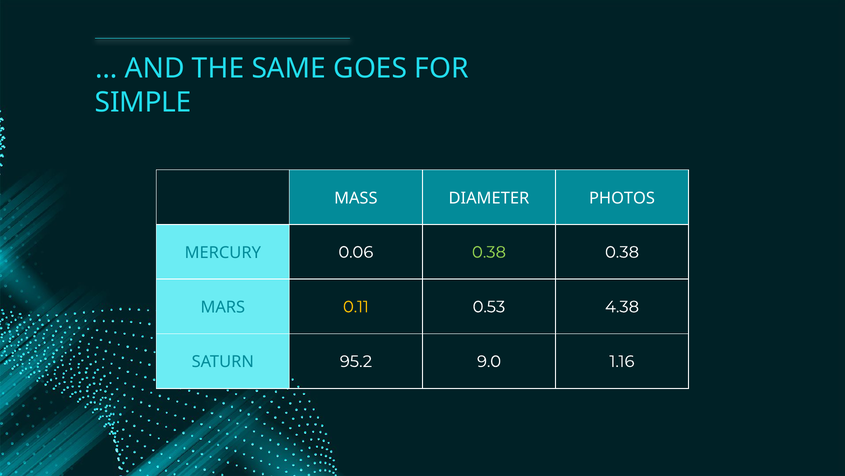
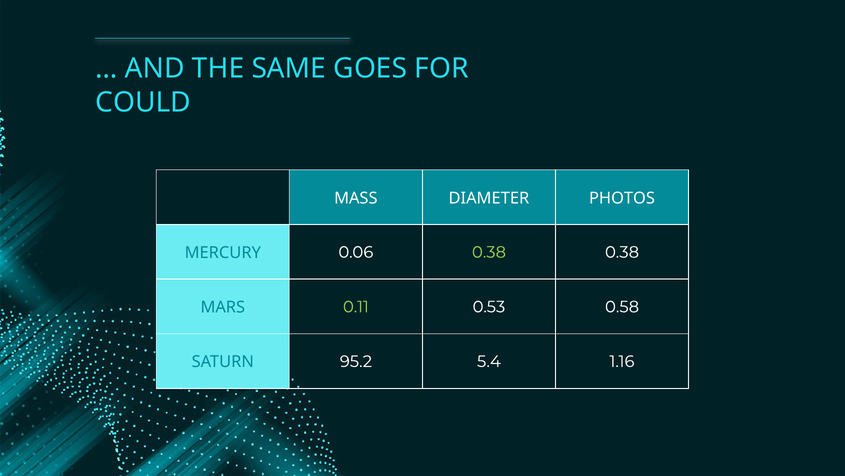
SIMPLE: SIMPLE -> COULD
0.11 colour: yellow -> light green
4.38: 4.38 -> 0.58
9.0: 9.0 -> 5.4
